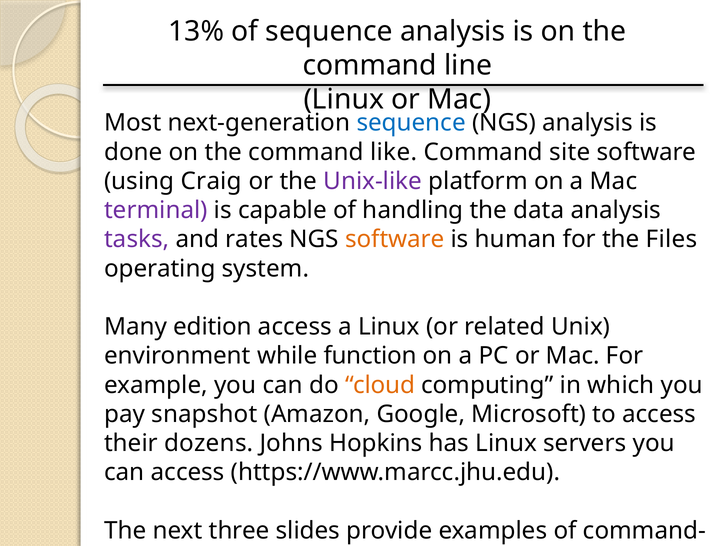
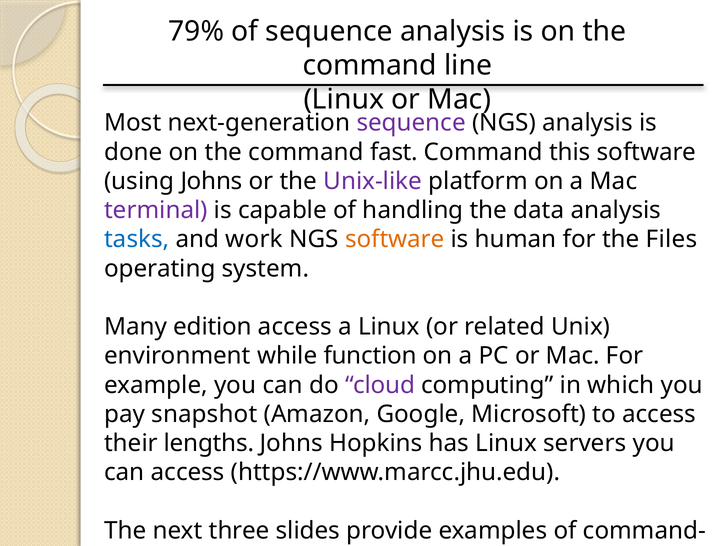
13%: 13% -> 79%
sequence at (411, 123) colour: blue -> purple
like: like -> fast
site: site -> this
using Craig: Craig -> Johns
tasks colour: purple -> blue
rates: rates -> work
cloud colour: orange -> purple
dozens: dozens -> lengths
